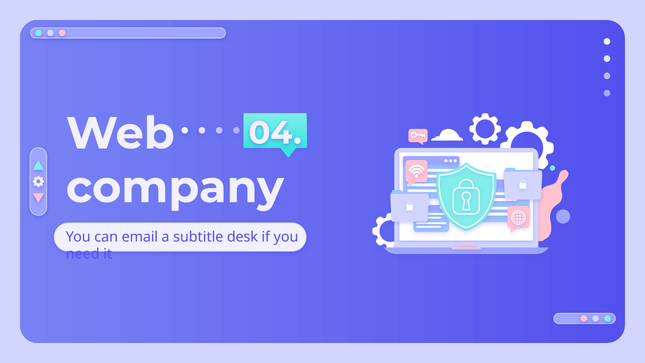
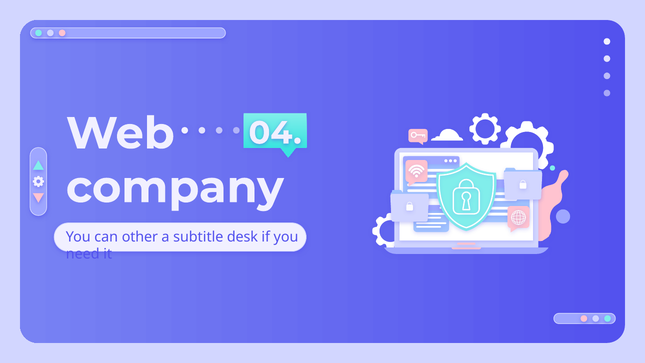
email: email -> other
